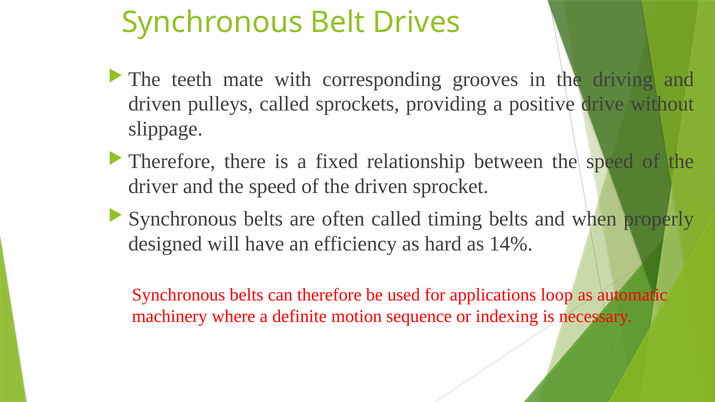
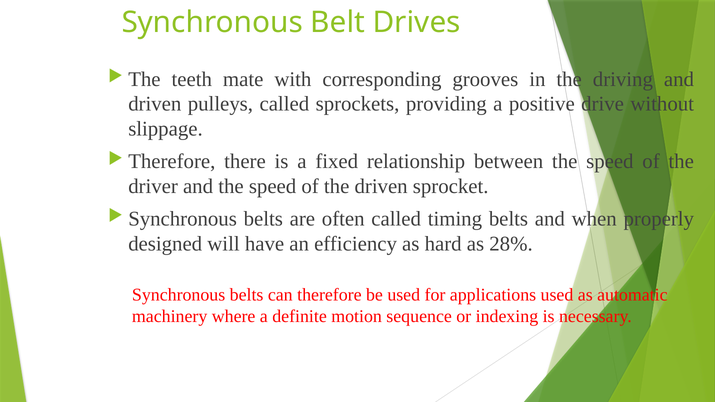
14%: 14% -> 28%
applications loop: loop -> used
